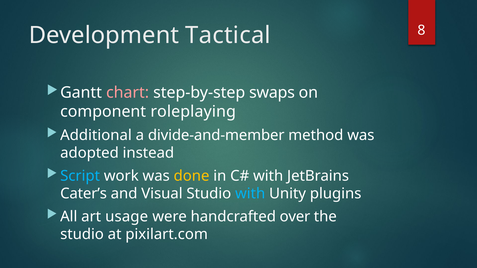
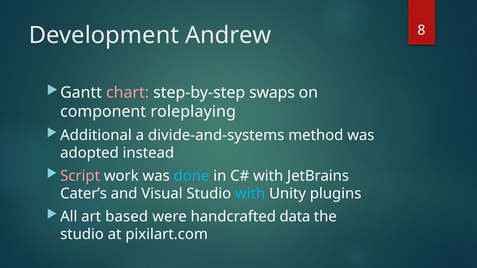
Tactical: Tactical -> Andrew
divide-and-member: divide-and-member -> divide-and-systems
Script colour: light blue -> pink
done colour: yellow -> light blue
usage: usage -> based
over: over -> data
